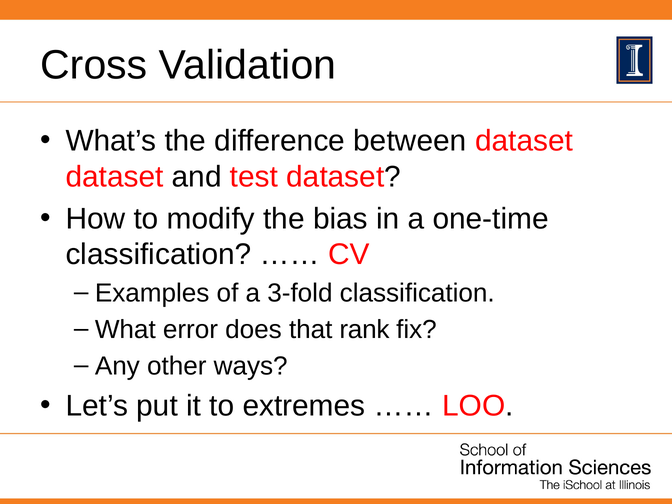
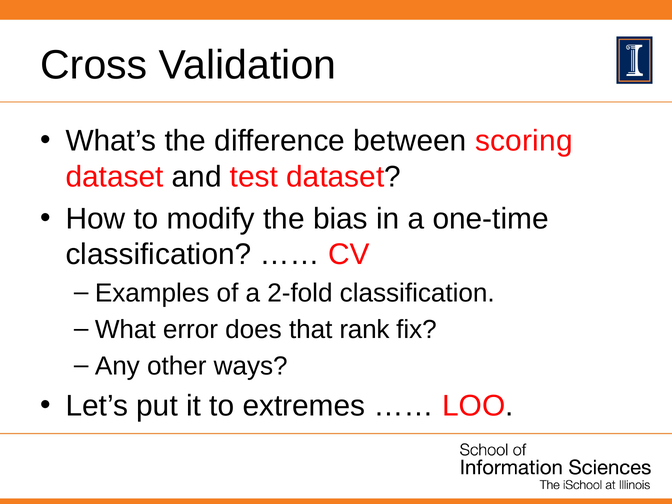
between dataset: dataset -> scoring
3-fold: 3-fold -> 2-fold
